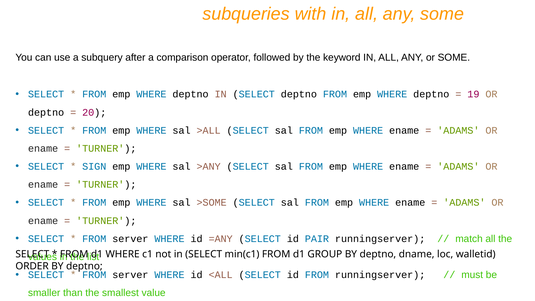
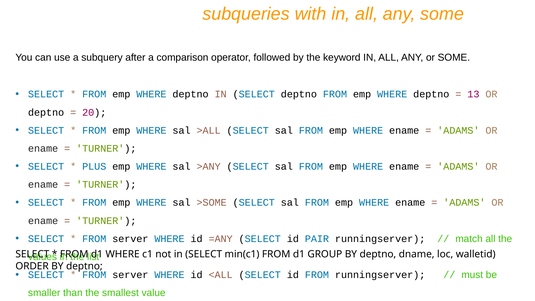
19: 19 -> 13
SIGN: SIGN -> PLUS
